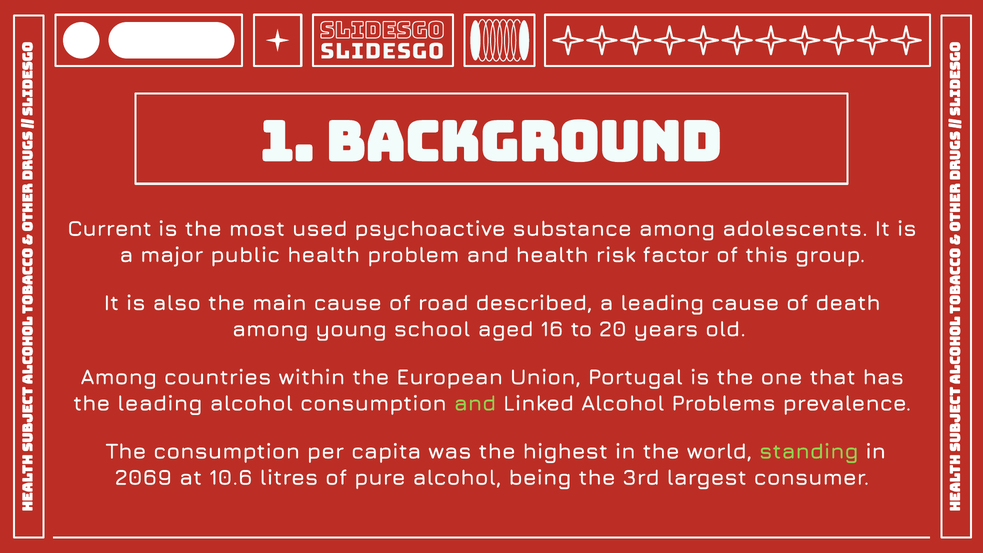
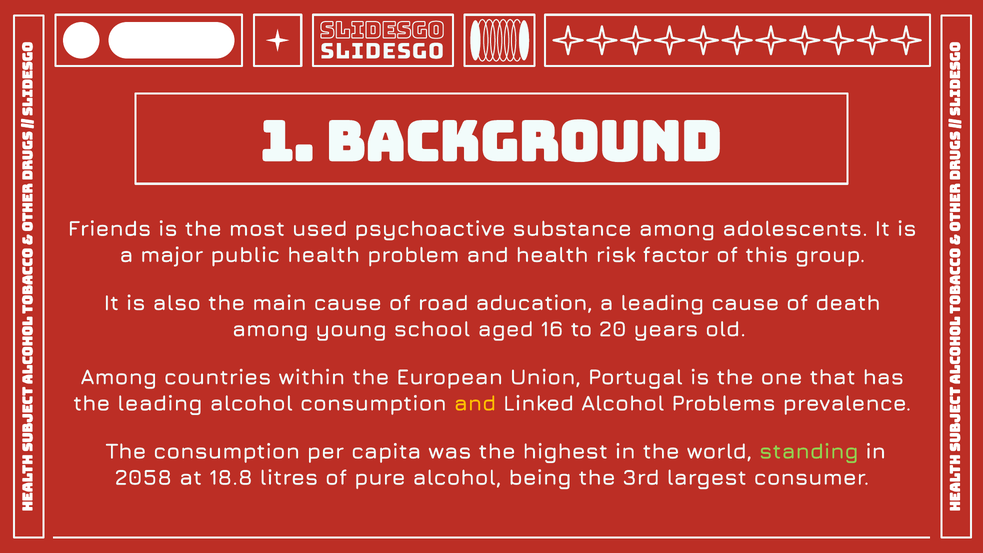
Current: Current -> Friends
described: described -> aducation
and at (475, 403) colour: light green -> yellow
2069: 2069 -> 2058
10.6: 10.6 -> 18.8
